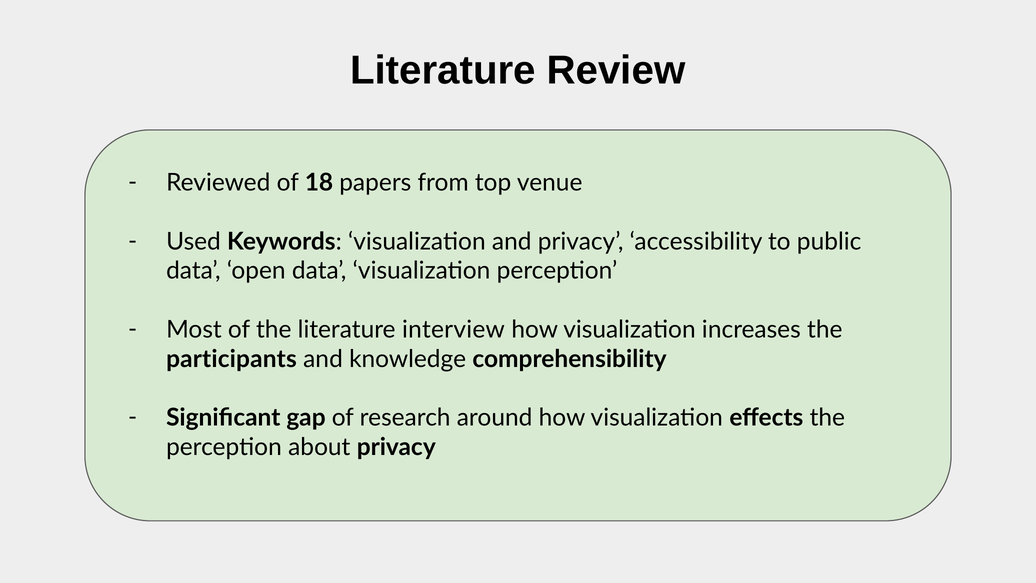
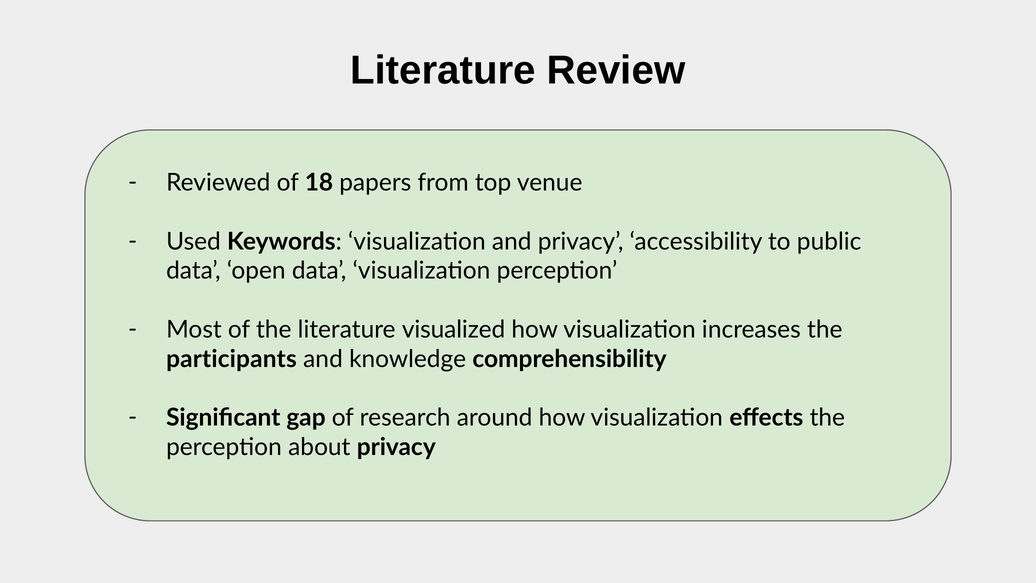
interview: interview -> visualized
